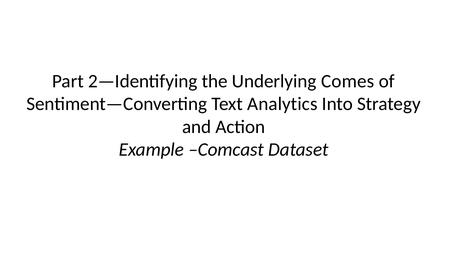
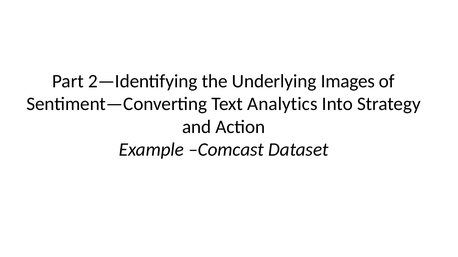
Comes: Comes -> Images
